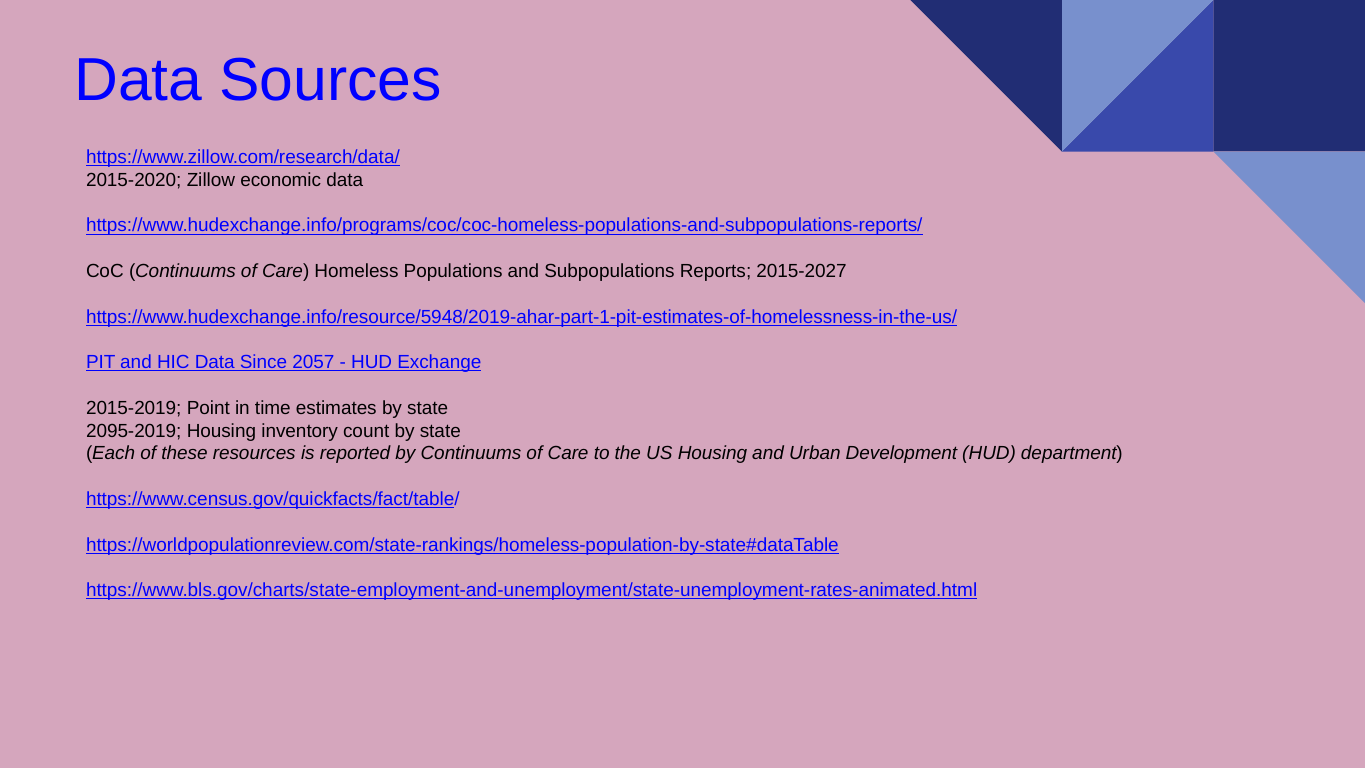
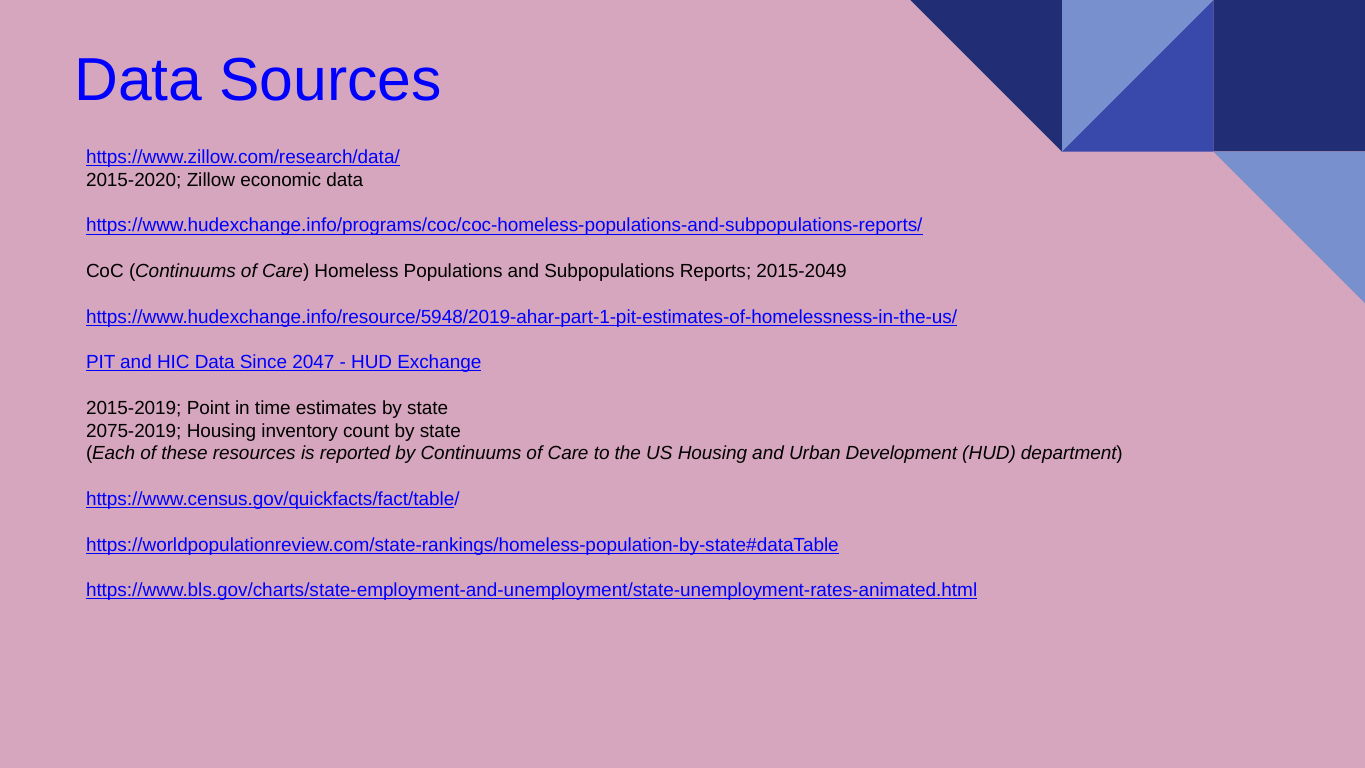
2015-2027: 2015-2027 -> 2015-2049
2057: 2057 -> 2047
2095-2019: 2095-2019 -> 2075-2019
